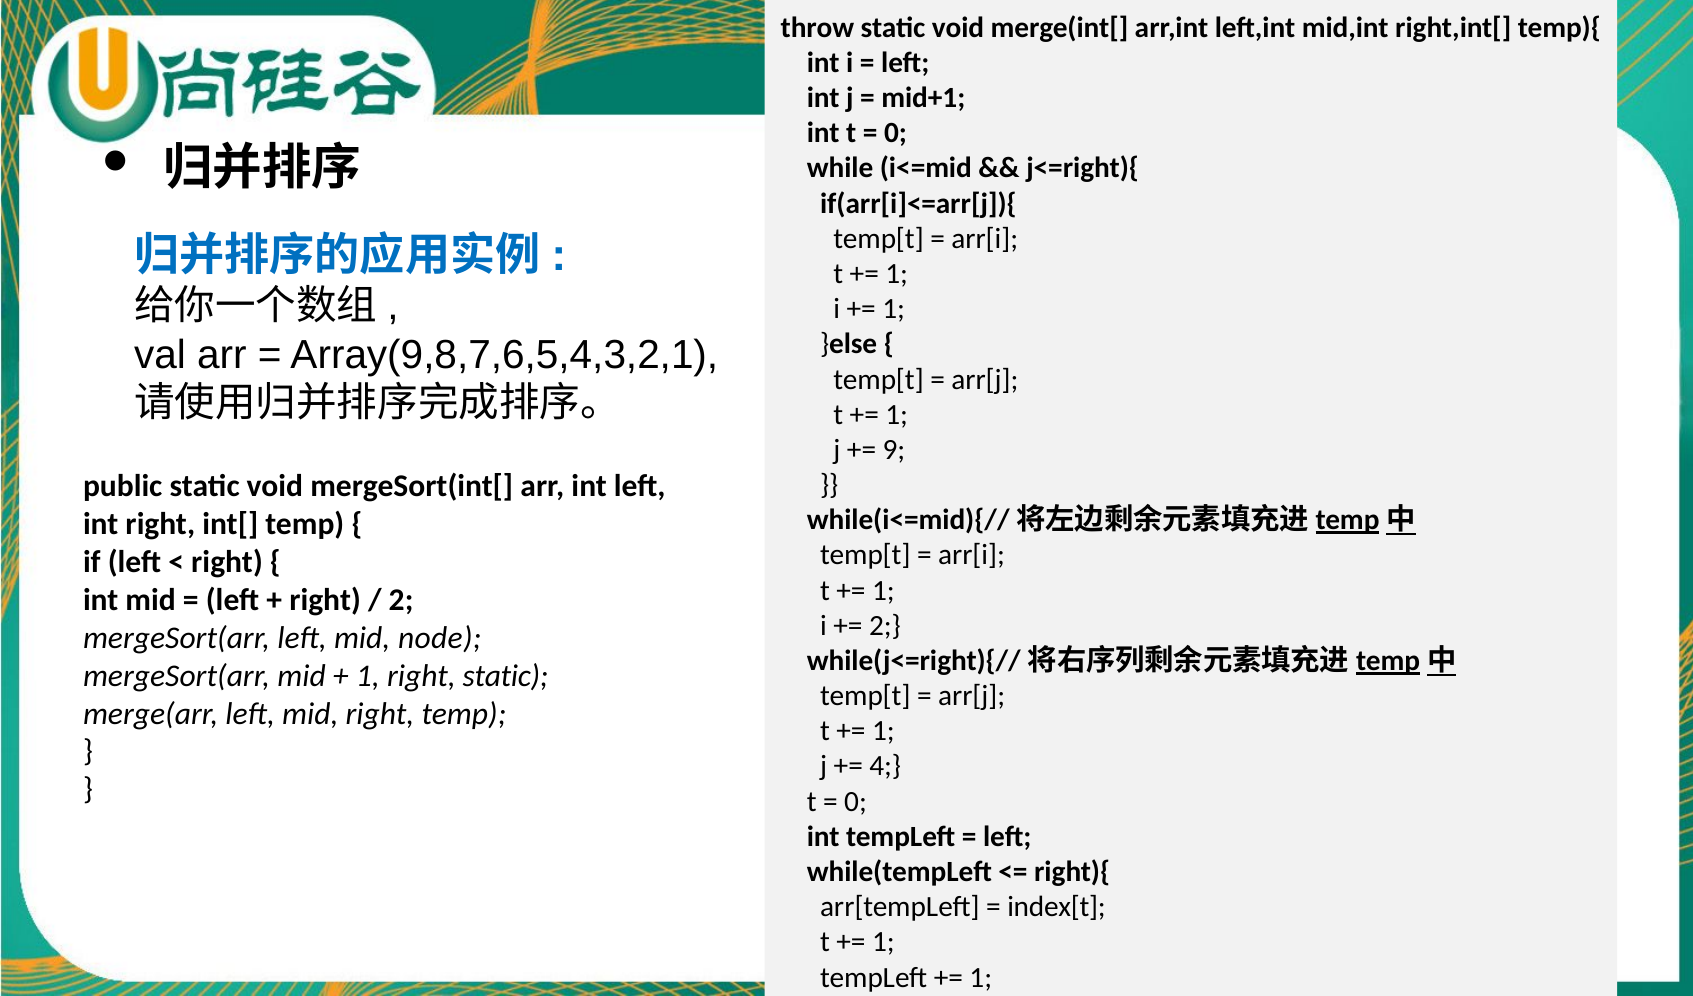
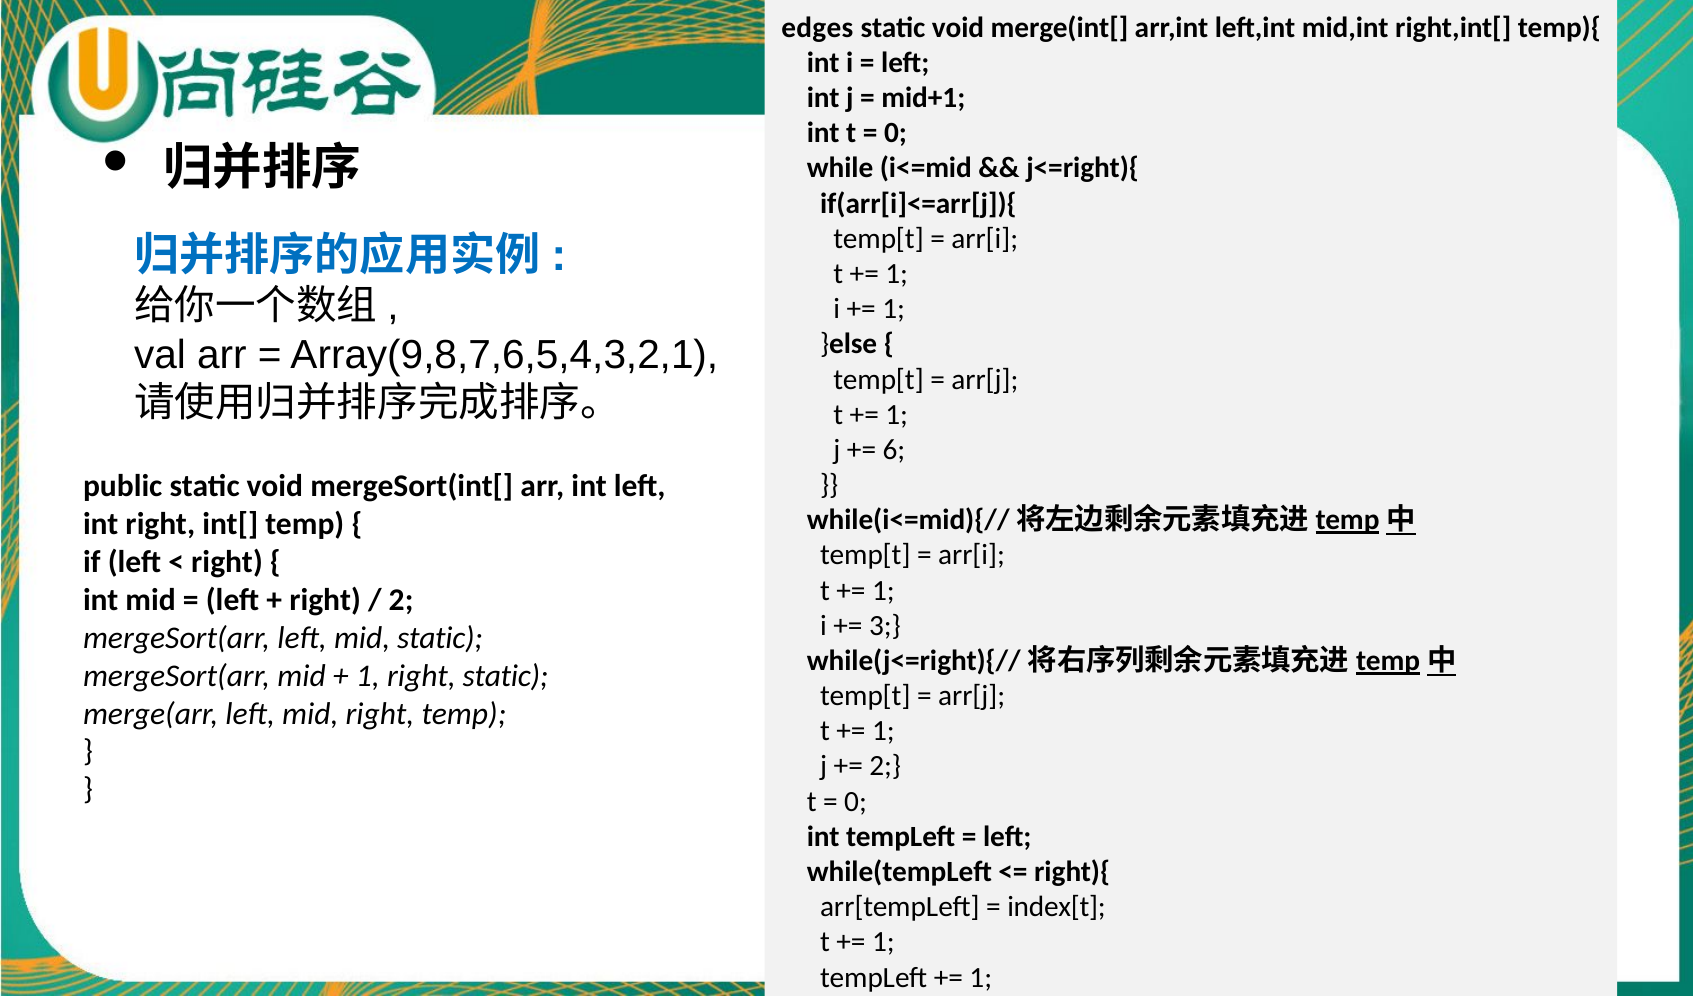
throw: throw -> edges
9: 9 -> 6
2 at (885, 626): 2 -> 3
mid node: node -> static
4 at (885, 767): 4 -> 2
